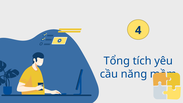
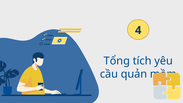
năng: năng -> quản
